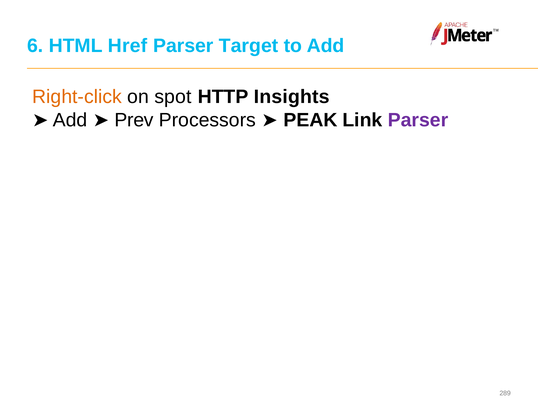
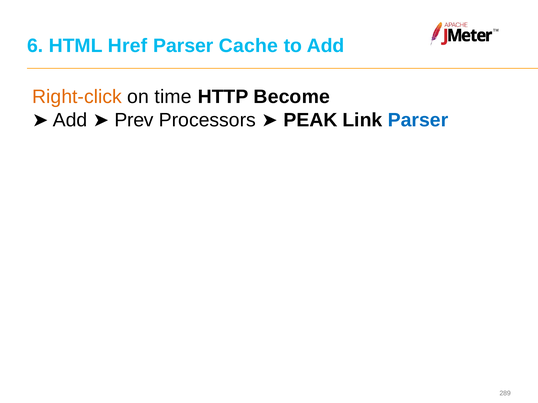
Target: Target -> Cache
spot: spot -> time
Insights: Insights -> Become
Parser at (418, 120) colour: purple -> blue
